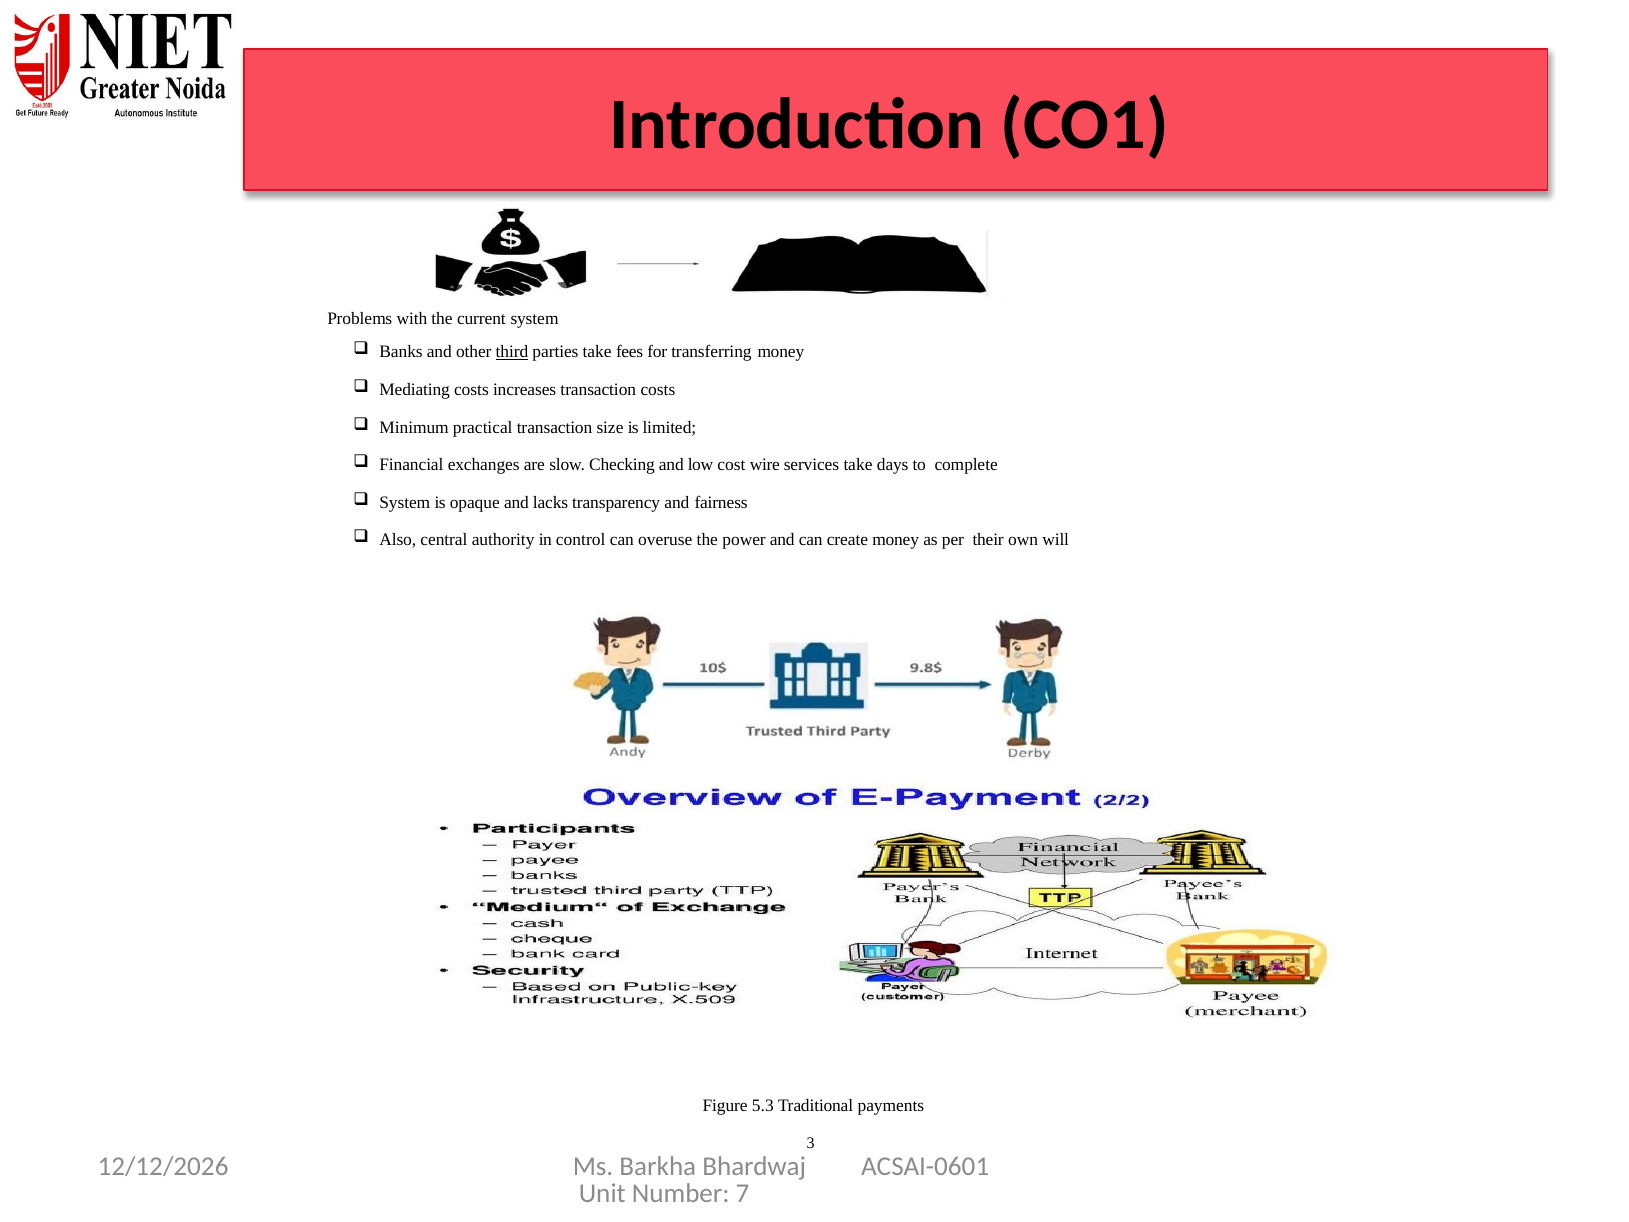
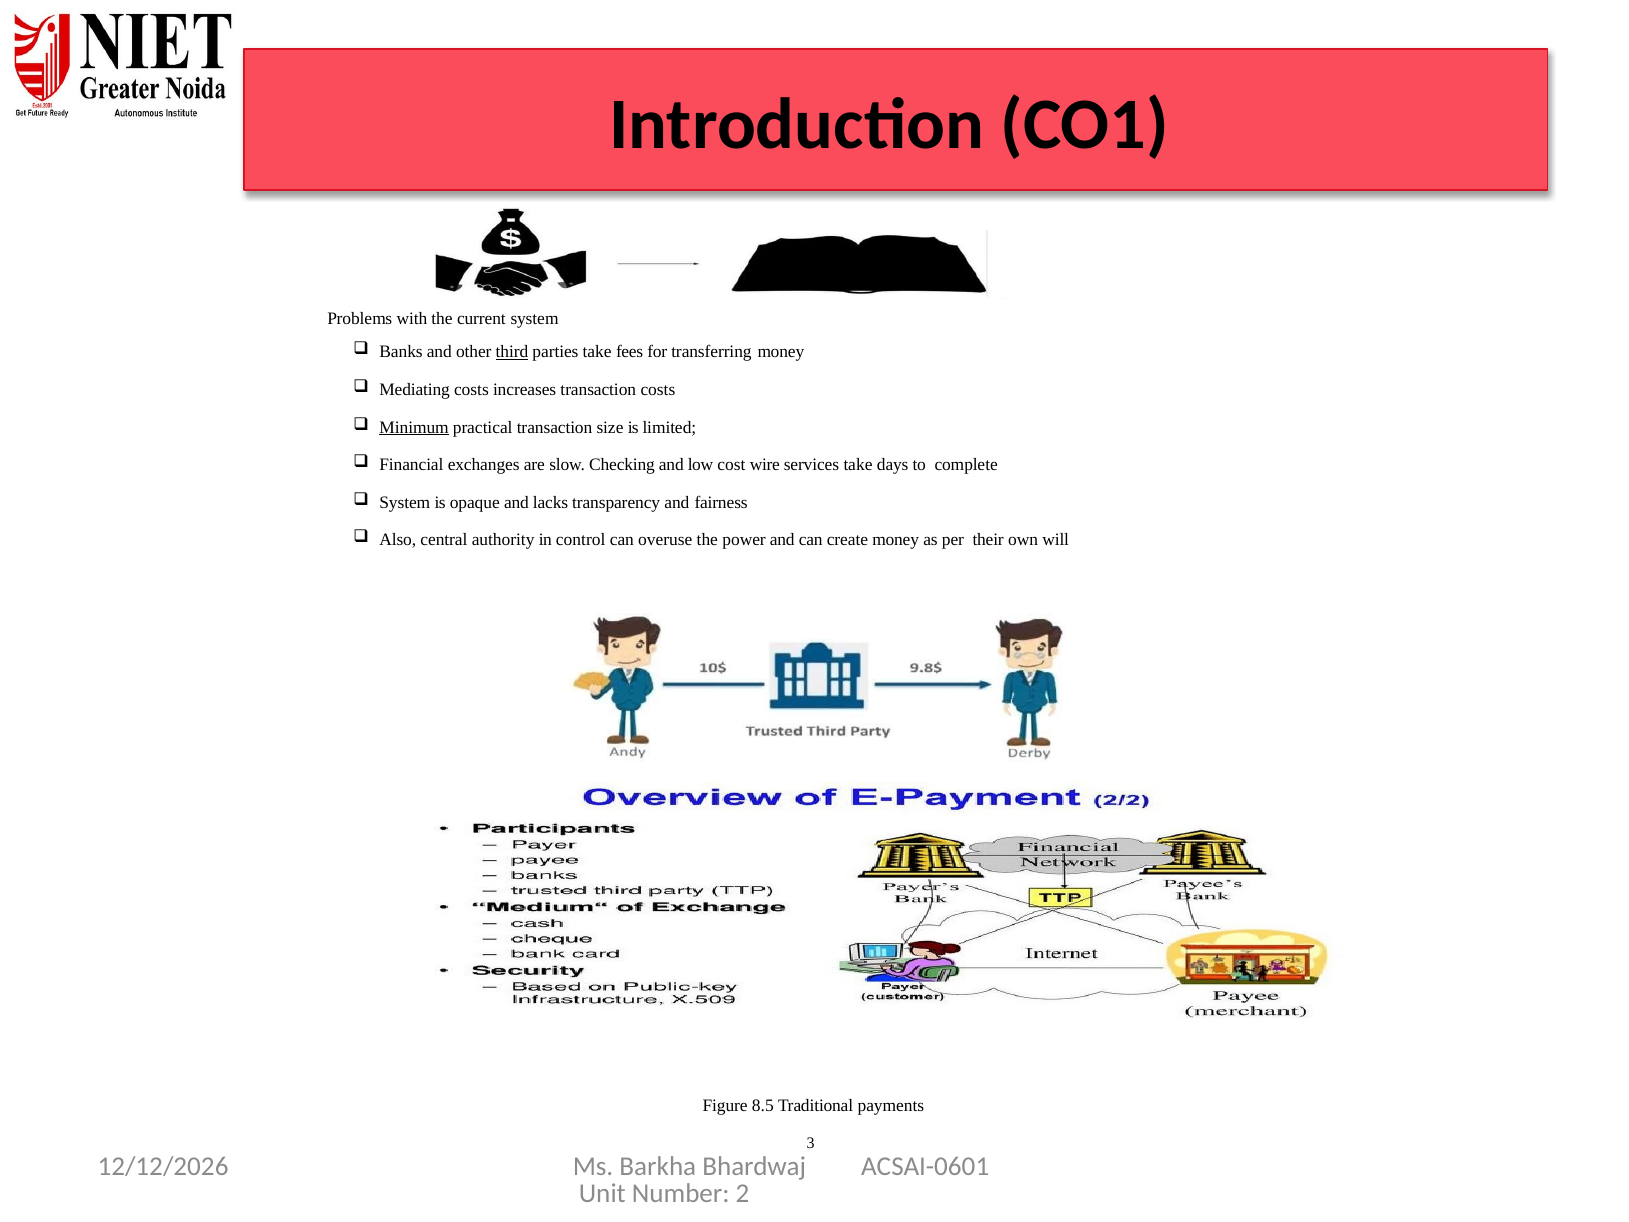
Minimum underline: none -> present
5.3: 5.3 -> 8.5
7: 7 -> 2
